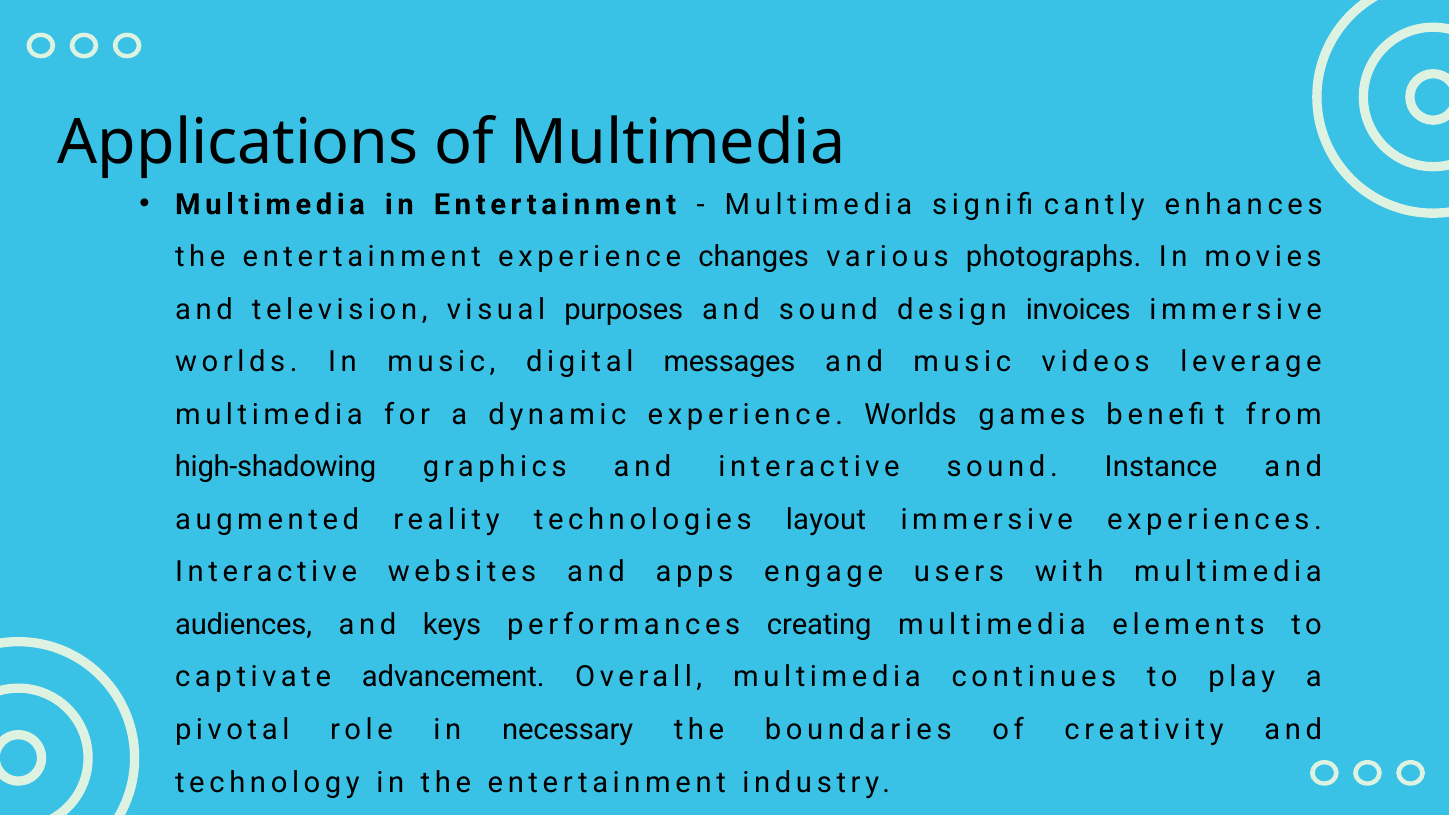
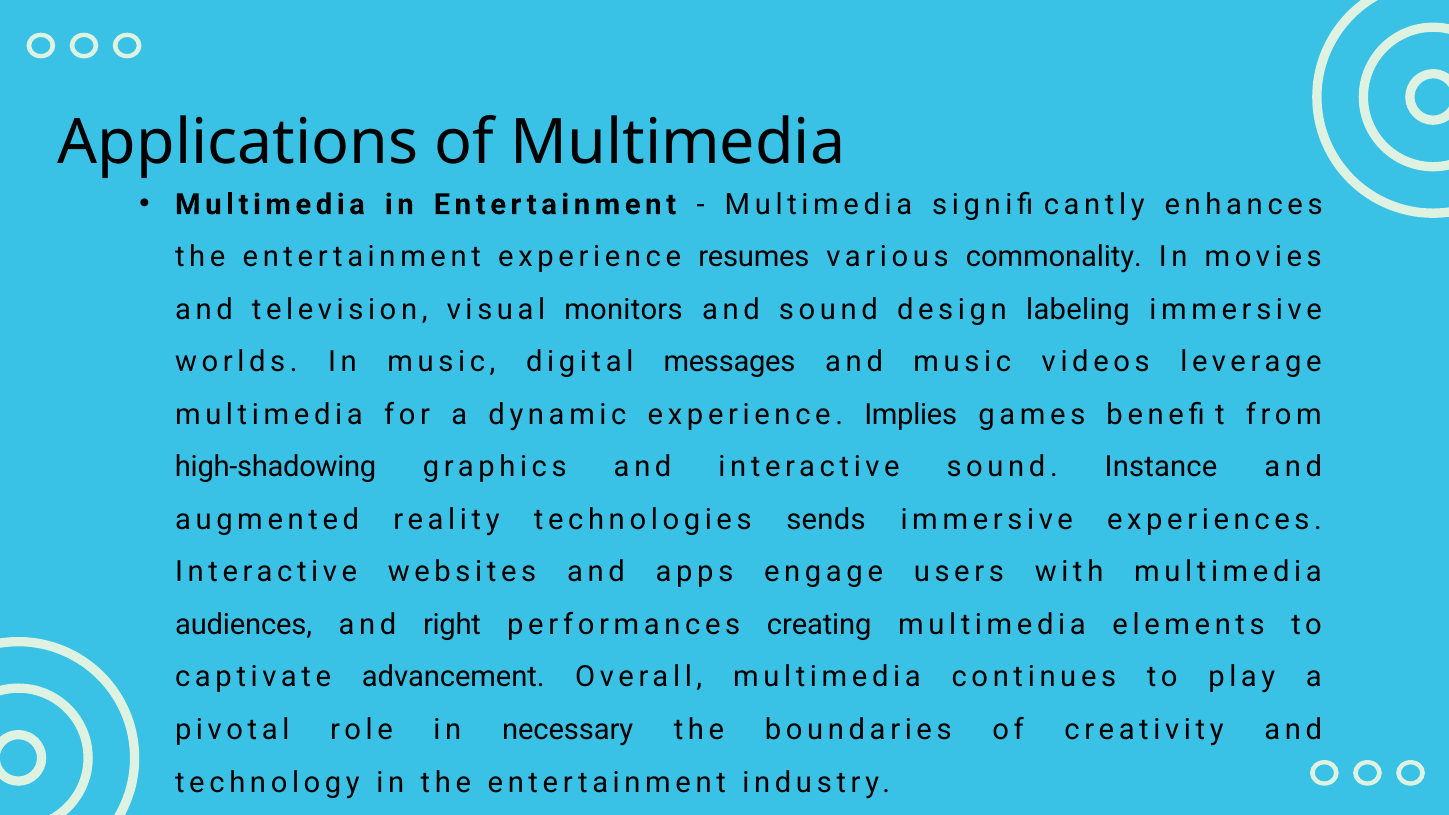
changes: changes -> resumes
photographs: photographs -> commonality
purposes: purposes -> monitors
invoices: invoices -> labeling
experience Worlds: Worlds -> Implies
layout: layout -> sends
keys: keys -> right
